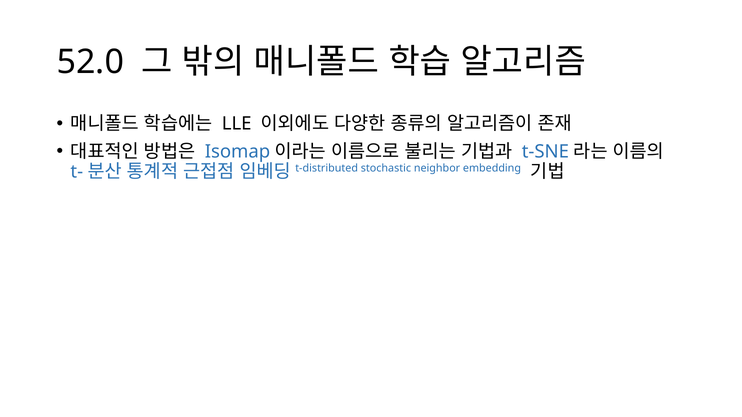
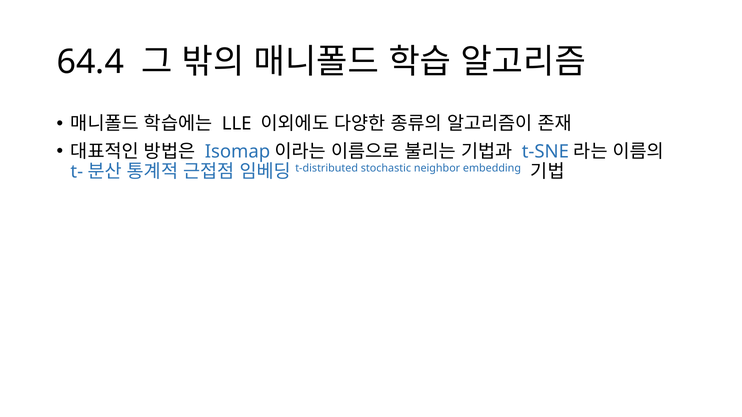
52.0: 52.0 -> 64.4
